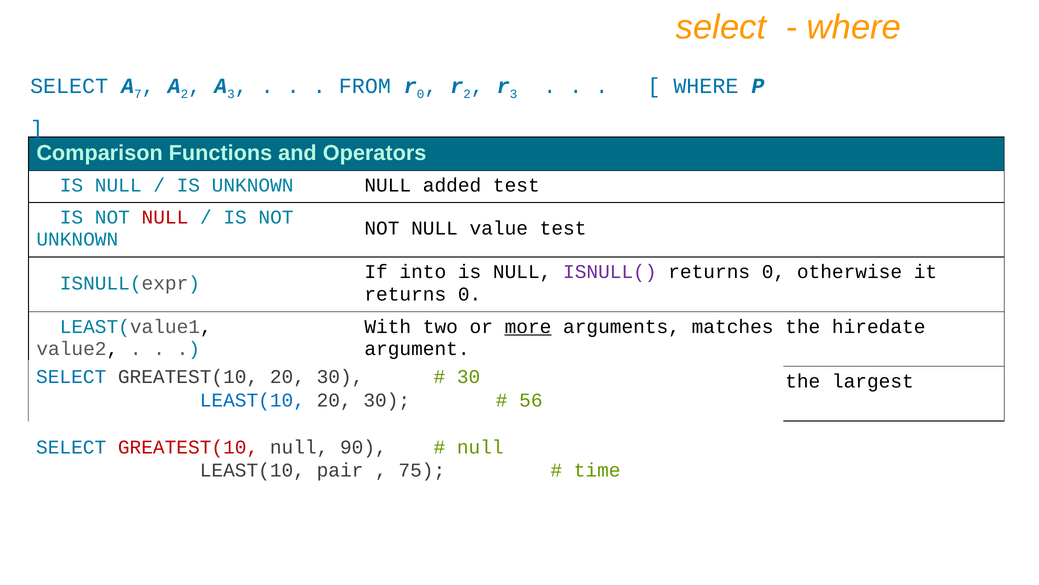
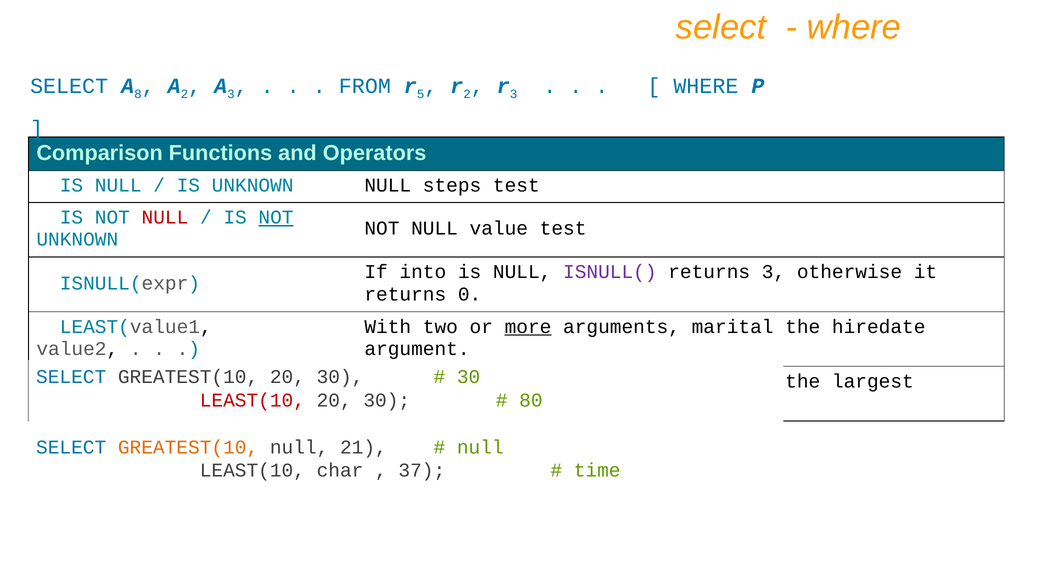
7: 7 -> 8
0 at (421, 94): 0 -> 5
added: added -> steps
NOT at (276, 217) underline: none -> present
0 at (774, 272): 0 -> 3
matches: matches -> marital
LEAST(10 at (252, 400) colour: blue -> red
56: 56 -> 80
GREATEST(10 at (188, 447) colour: red -> orange
90: 90 -> 21
pair: pair -> char
75: 75 -> 37
